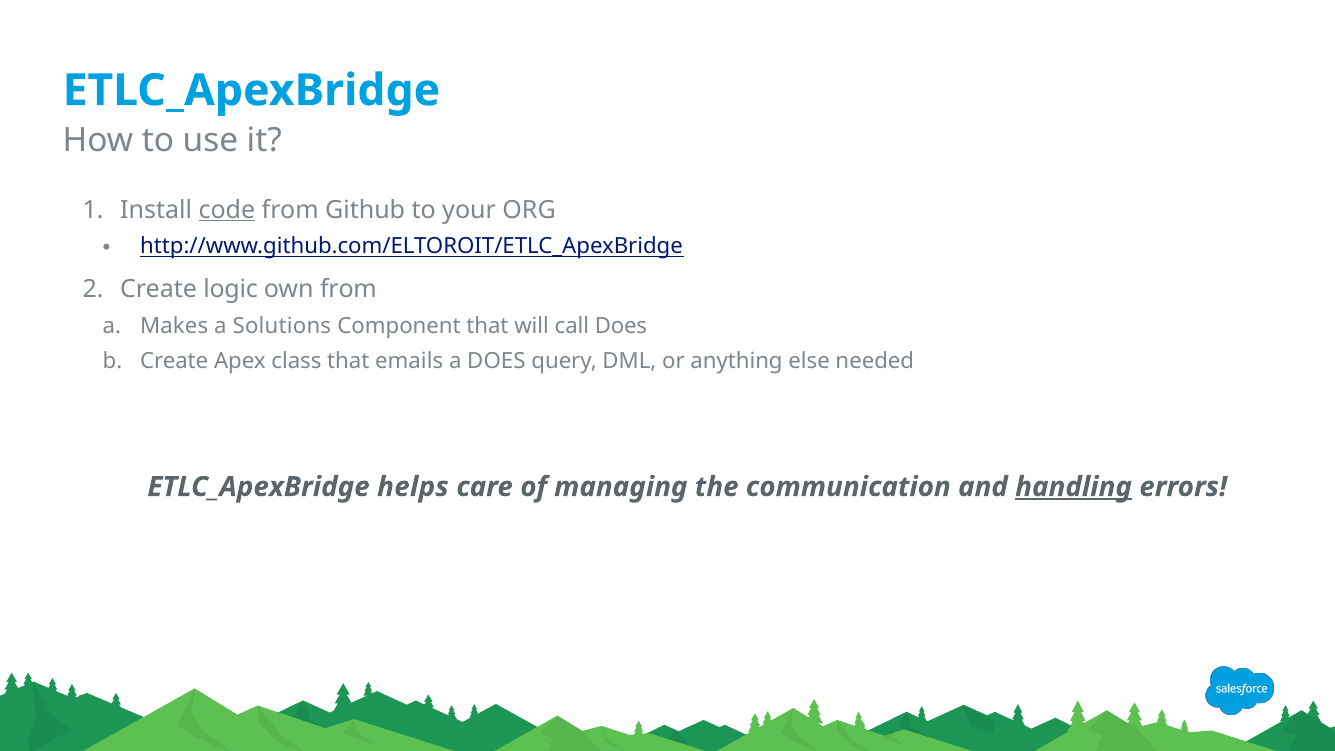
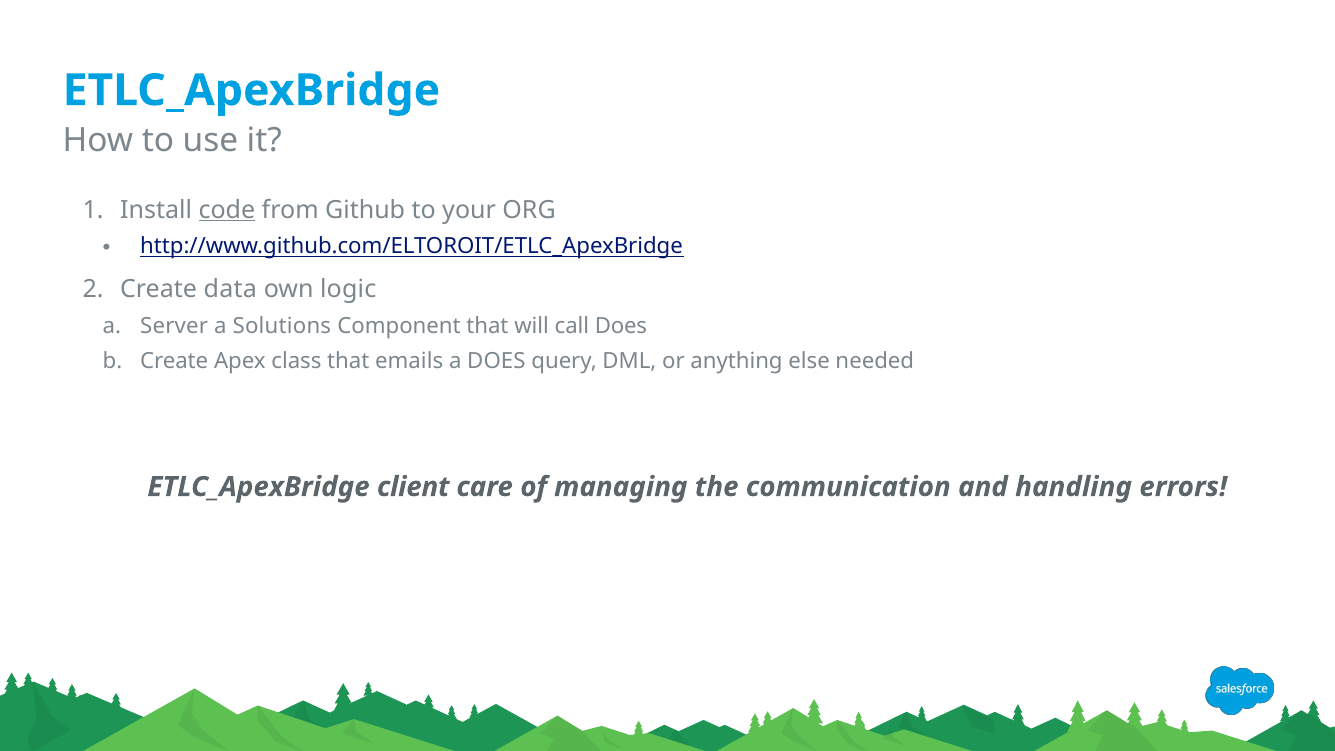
logic: logic -> data
own from: from -> logic
Makes: Makes -> Server
helps: helps -> client
handling underline: present -> none
